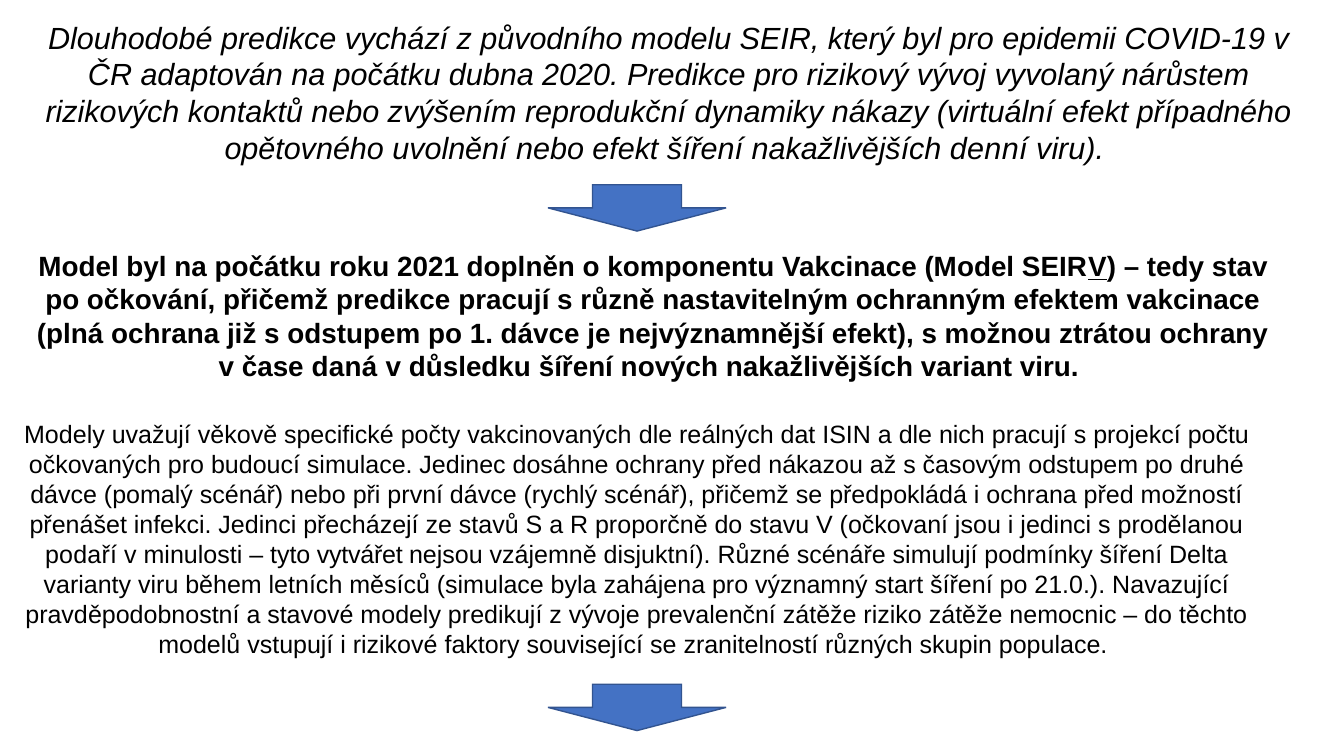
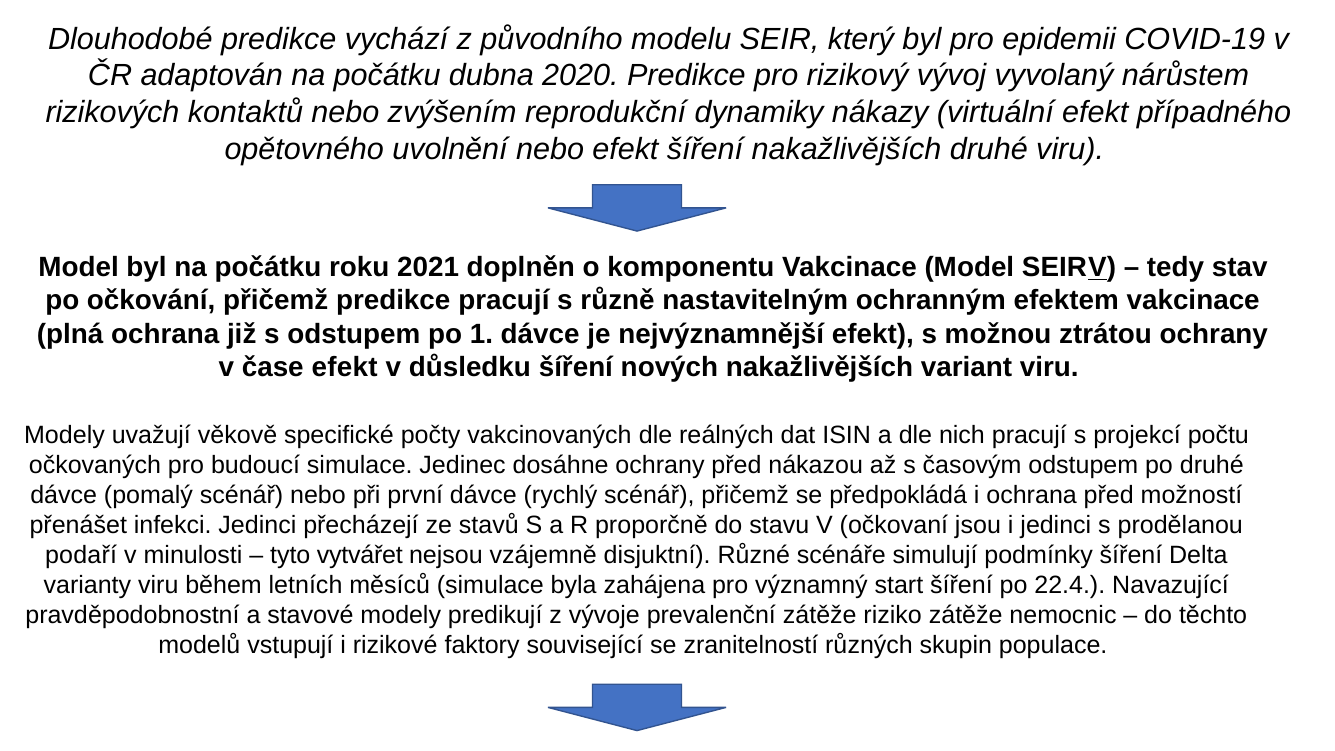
nakažlivějších denní: denní -> druhé
čase daná: daná -> efekt
21.0: 21.0 -> 22.4
